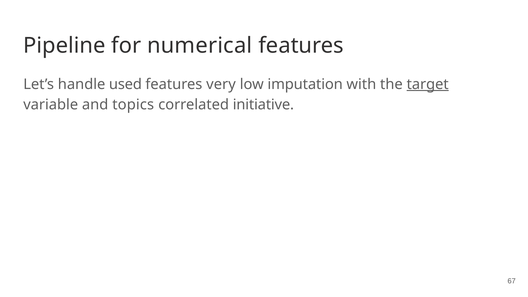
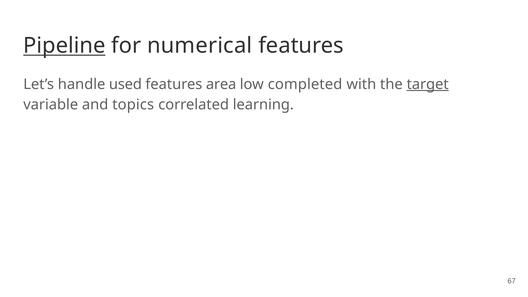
Pipeline underline: none -> present
very: very -> area
imputation: imputation -> completed
initiative: initiative -> learning
